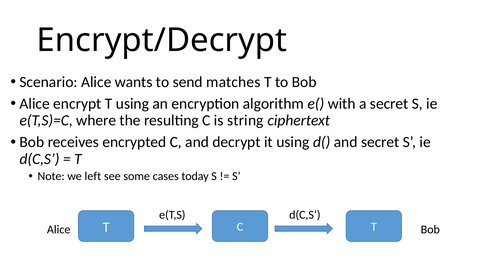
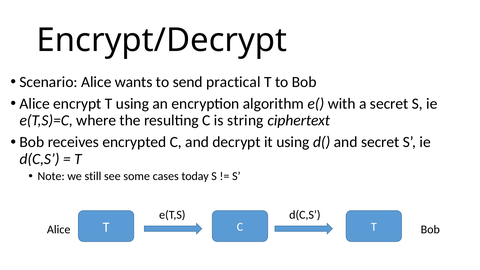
matches: matches -> practical
left: left -> still
